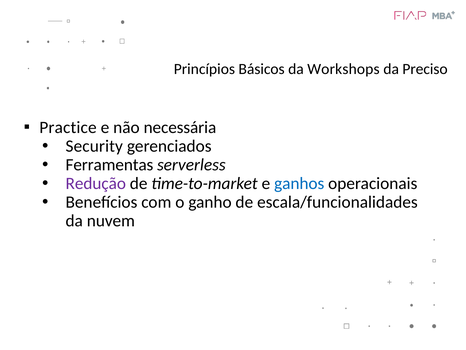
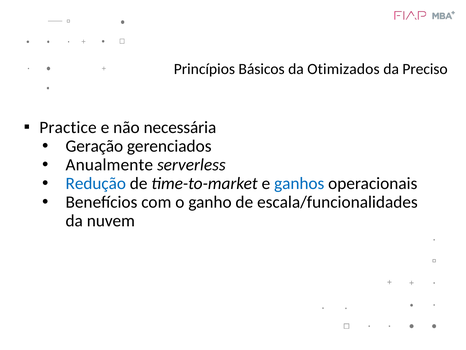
Workshops: Workshops -> Otimizados
Security: Security -> Geração
Ferramentas: Ferramentas -> Anualmente
Redução colour: purple -> blue
